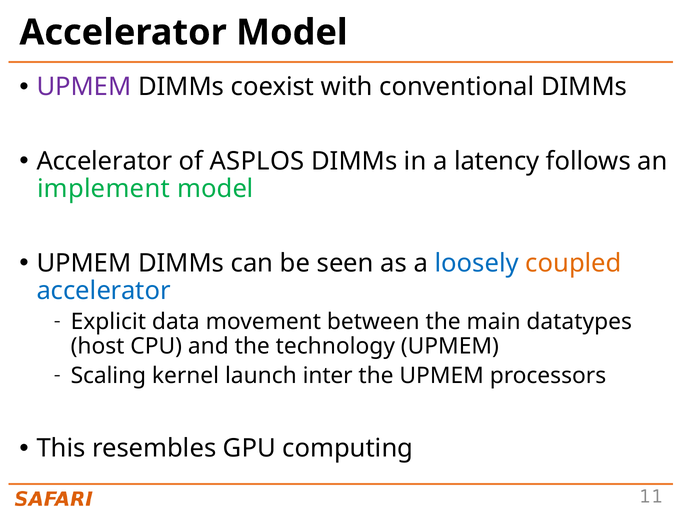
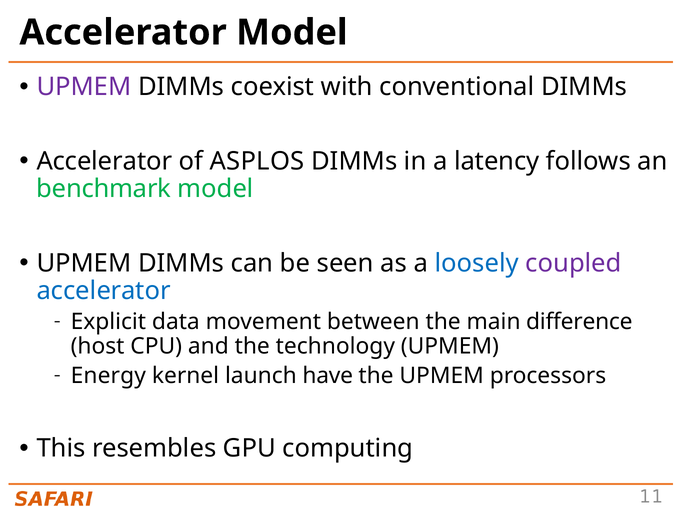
implement: implement -> benchmark
coupled colour: orange -> purple
datatypes: datatypes -> difference
Scaling: Scaling -> Energy
inter: inter -> have
